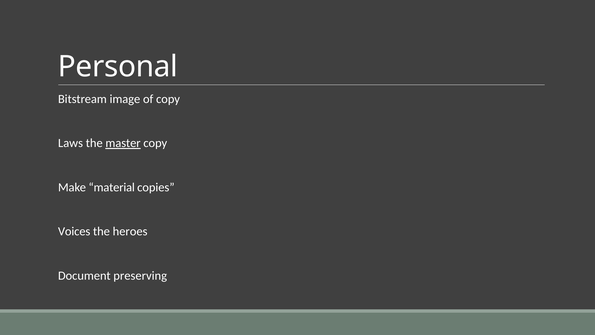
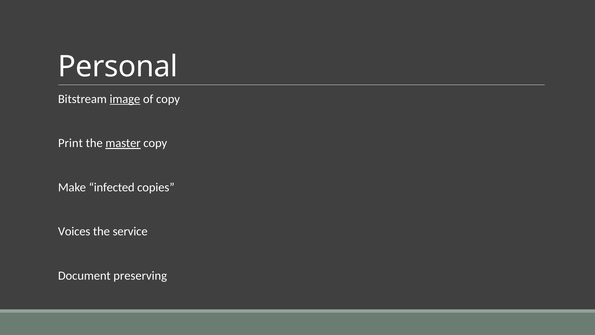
image underline: none -> present
Laws: Laws -> Print
material: material -> infected
heroes: heroes -> service
